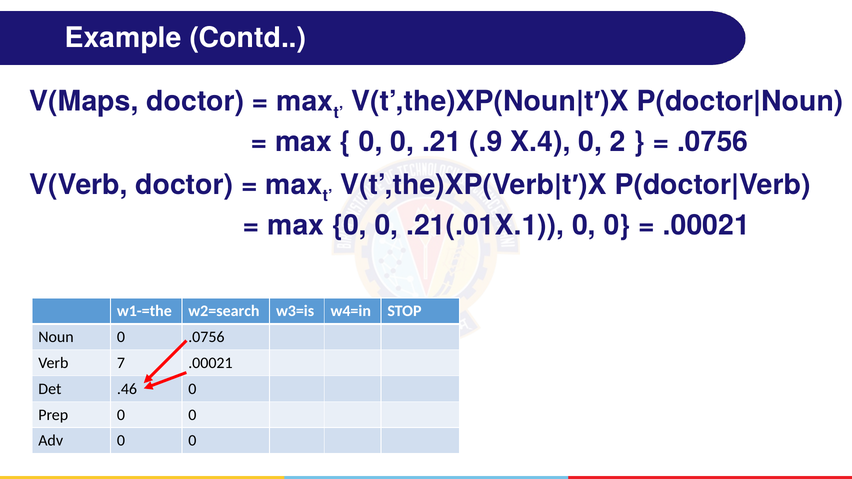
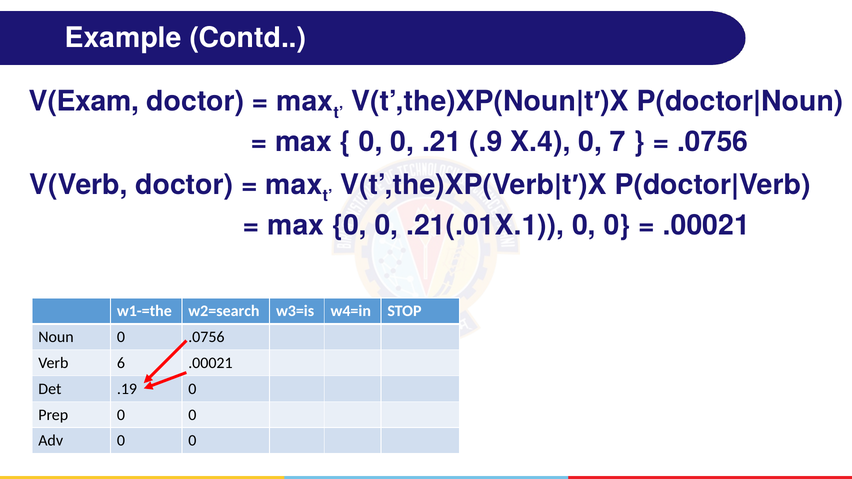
V(Maps: V(Maps -> V(Exam
2: 2 -> 7
7: 7 -> 6
.46: .46 -> .19
